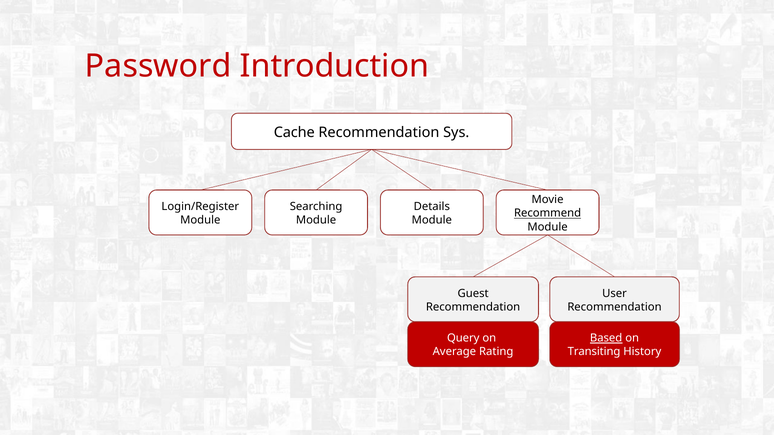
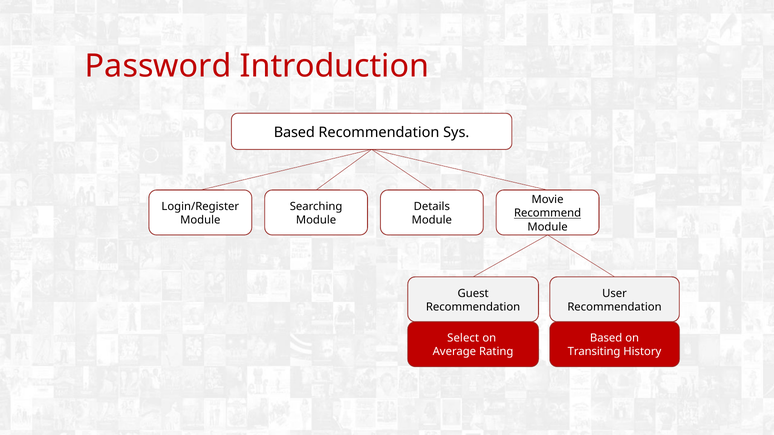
Cache at (294, 132): Cache -> Based
Query: Query -> Select
Based at (606, 339) underline: present -> none
